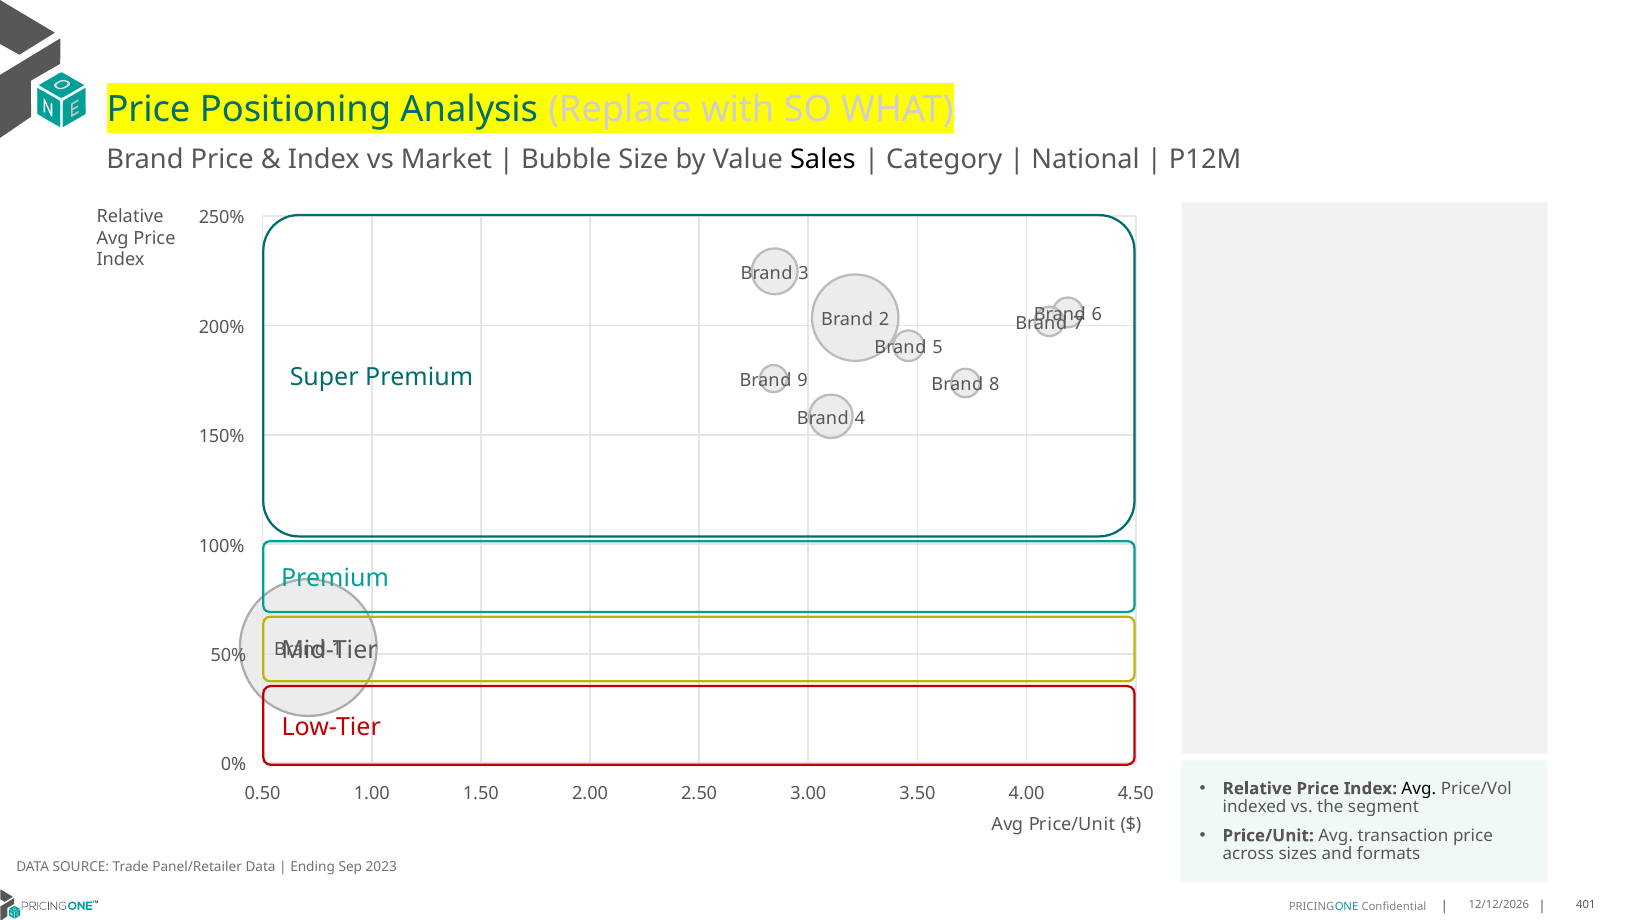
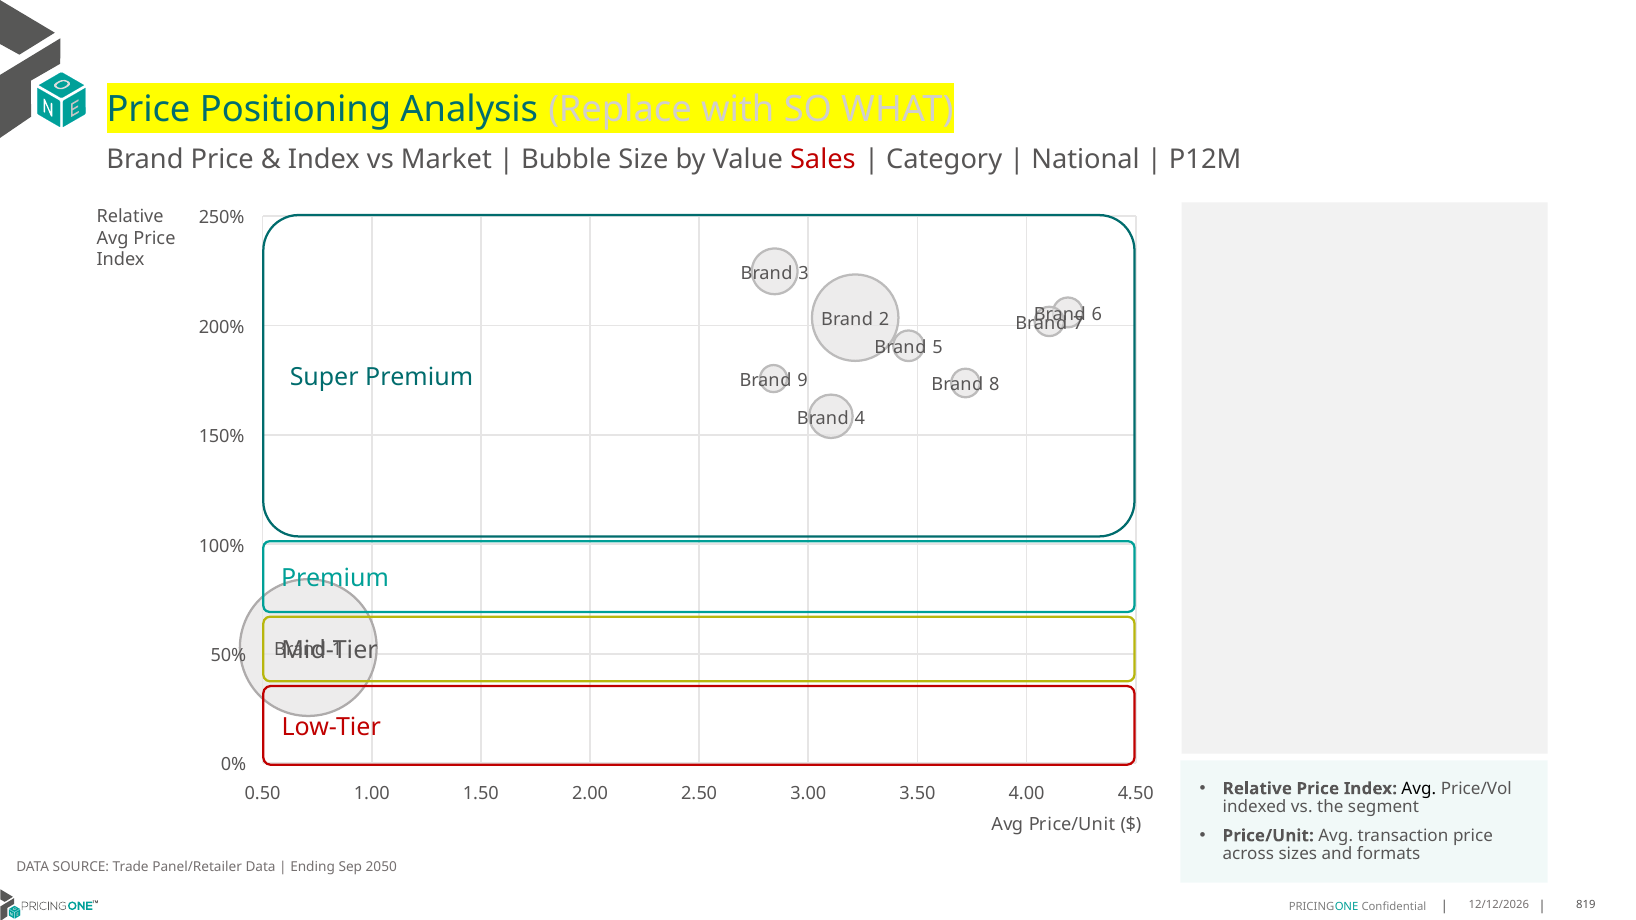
Sales colour: black -> red
2023: 2023 -> 2050
401: 401 -> 819
